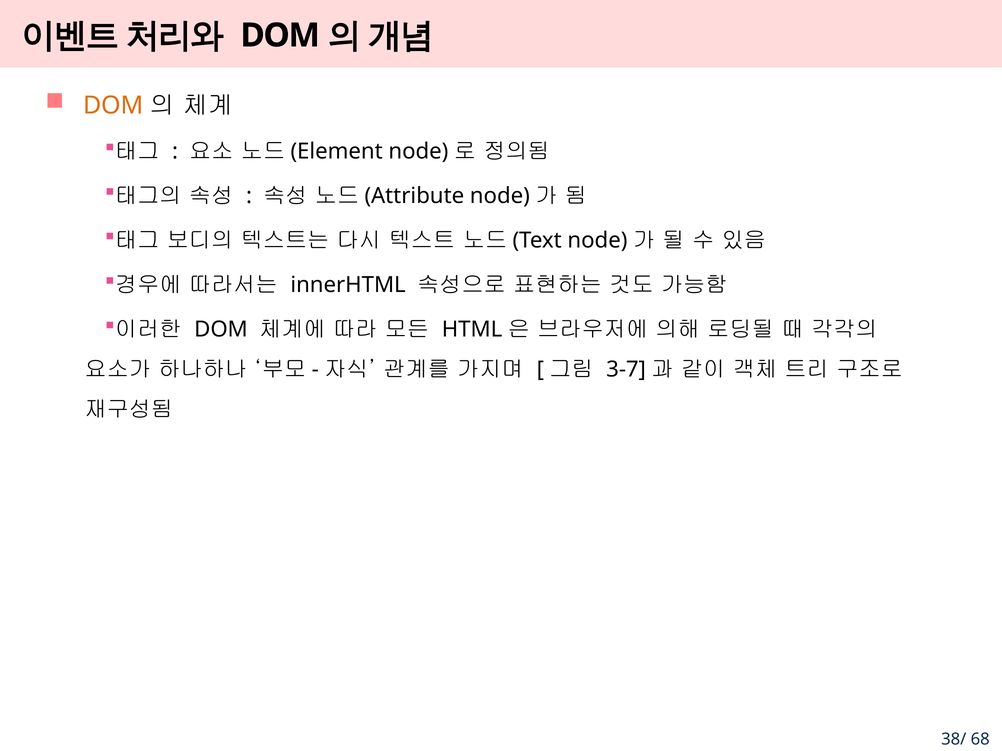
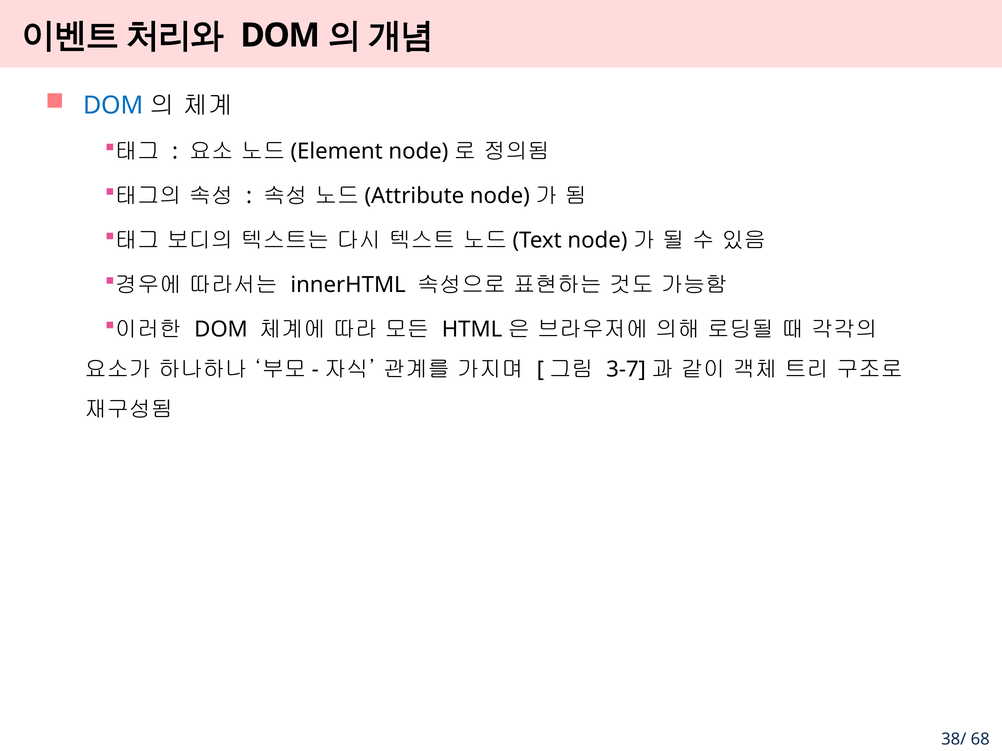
DOM at (113, 106) colour: orange -> blue
